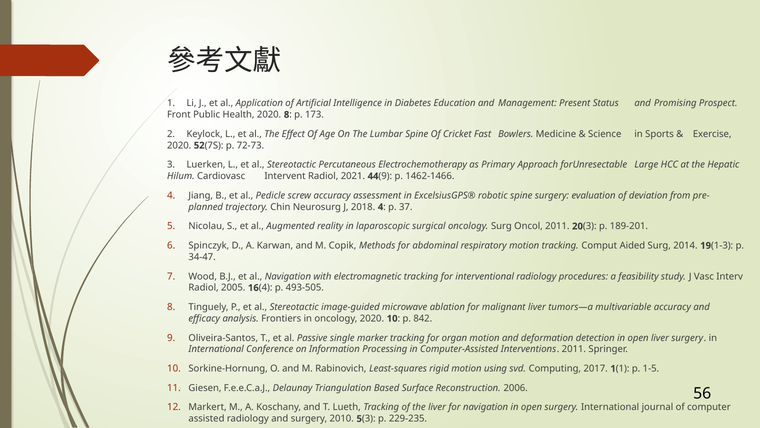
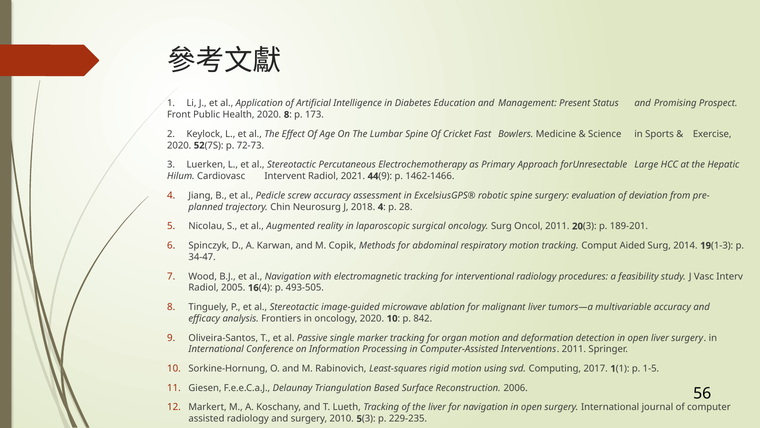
37: 37 -> 28
